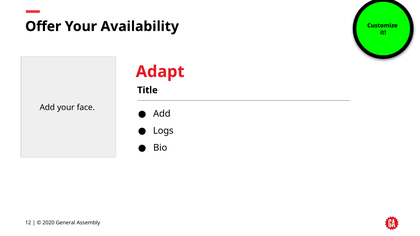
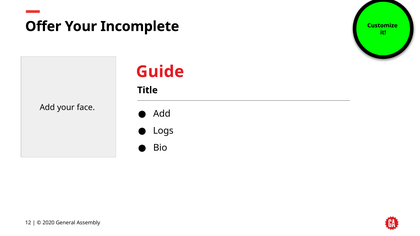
Availability: Availability -> Incomplete
Adapt: Adapt -> Guide
